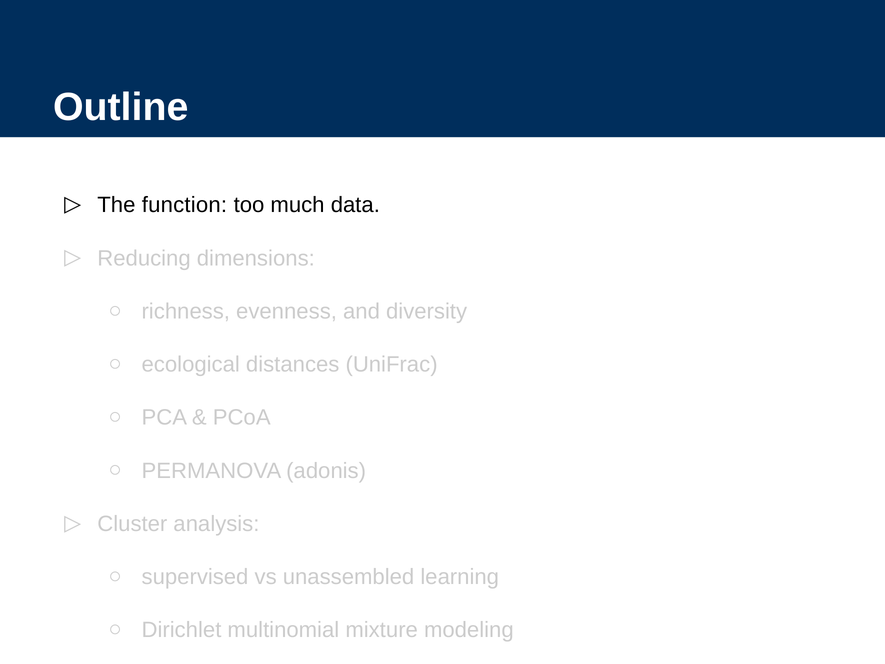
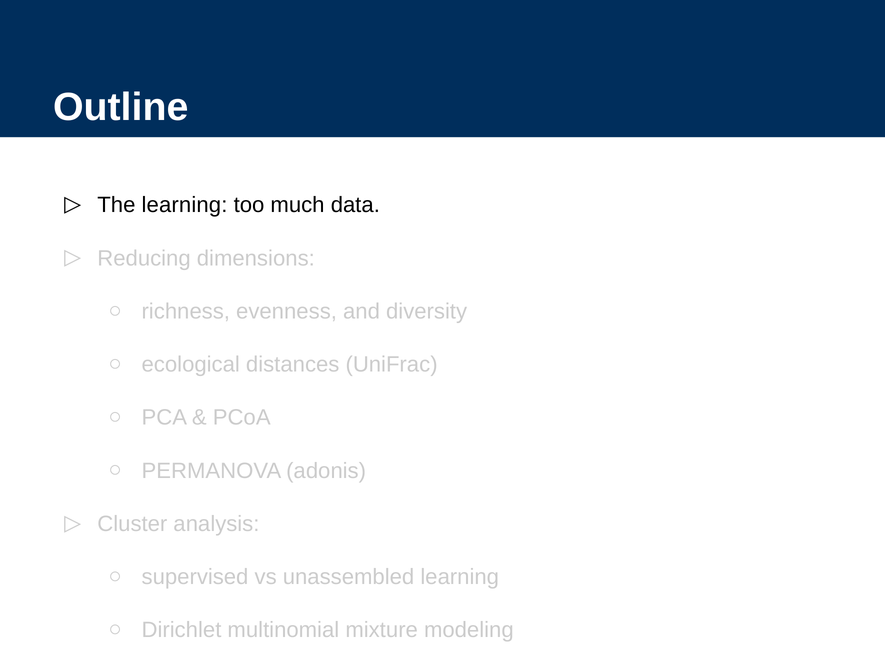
The function: function -> learning
